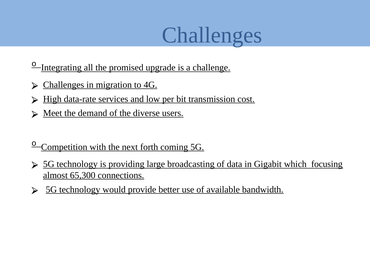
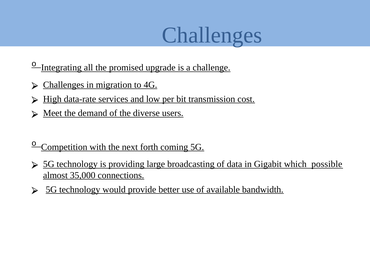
focusing: focusing -> possible
65,300: 65,300 -> 35,000
